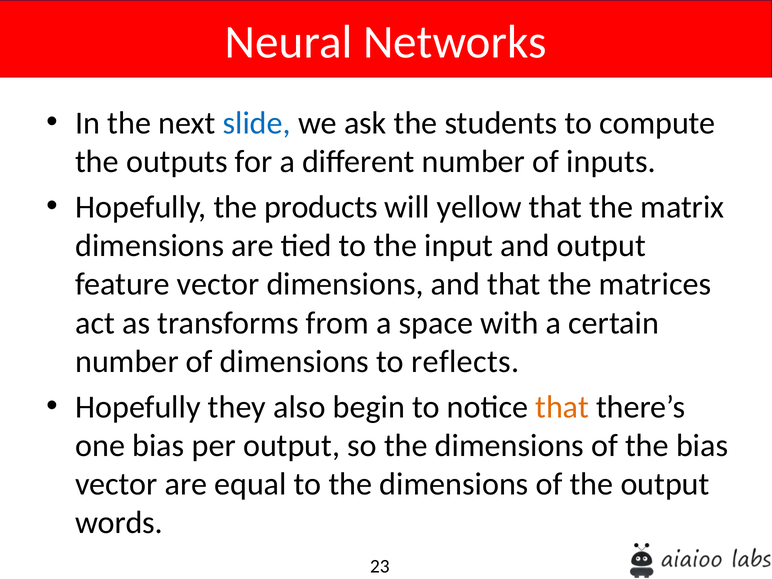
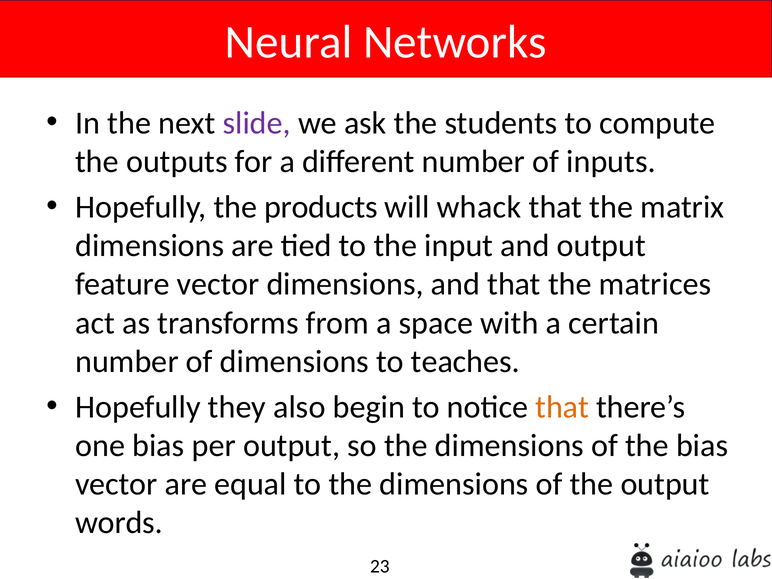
slide colour: blue -> purple
yellow: yellow -> whack
reflects: reflects -> teaches
